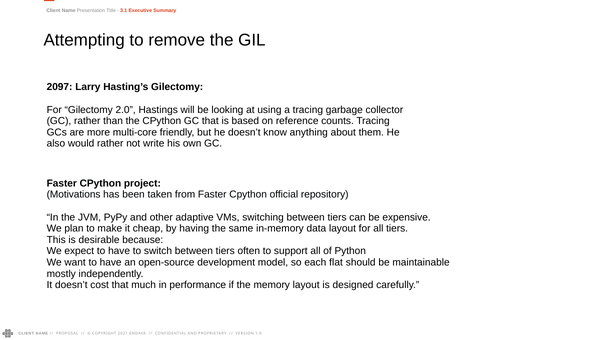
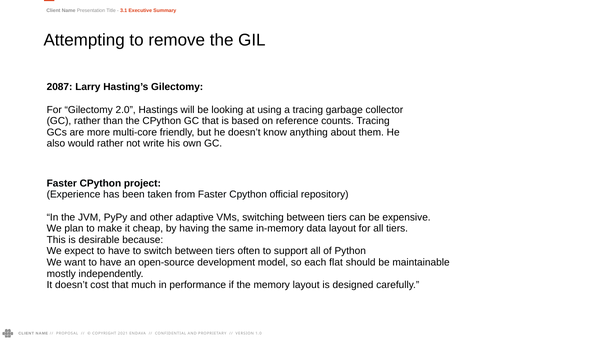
2097: 2097 -> 2087
Motivations: Motivations -> Experience
